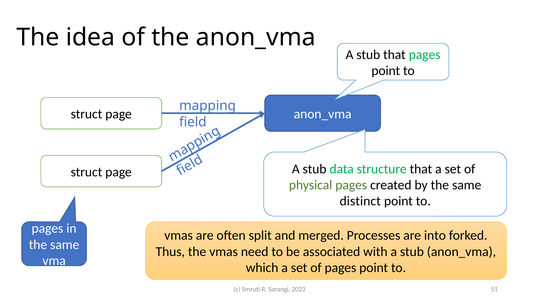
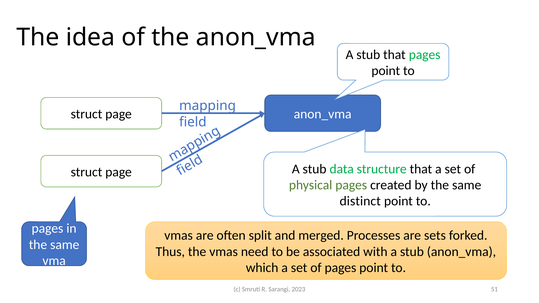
into: into -> sets
